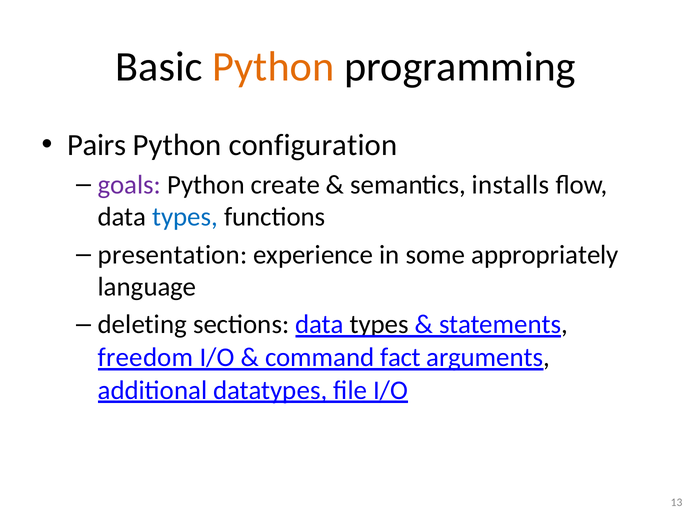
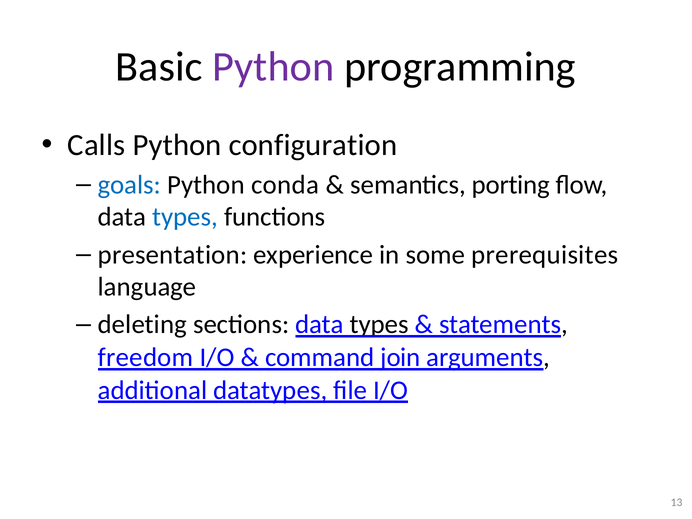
Python at (273, 67) colour: orange -> purple
Pairs: Pairs -> Calls
goals colour: purple -> blue
create: create -> conda
installs: installs -> porting
appropriately: appropriately -> prerequisites
fact: fact -> join
